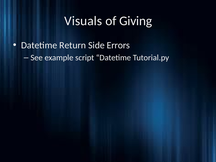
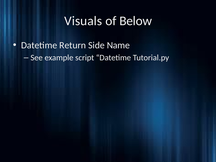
Giving: Giving -> Below
Errors: Errors -> Name
